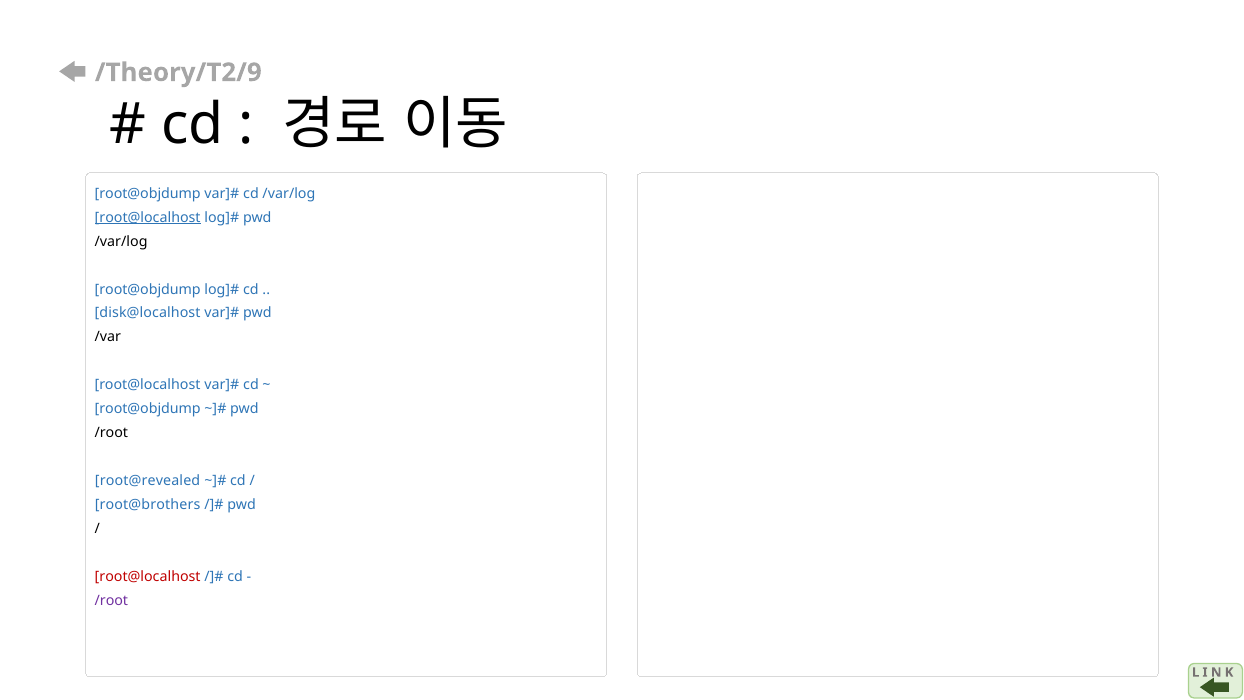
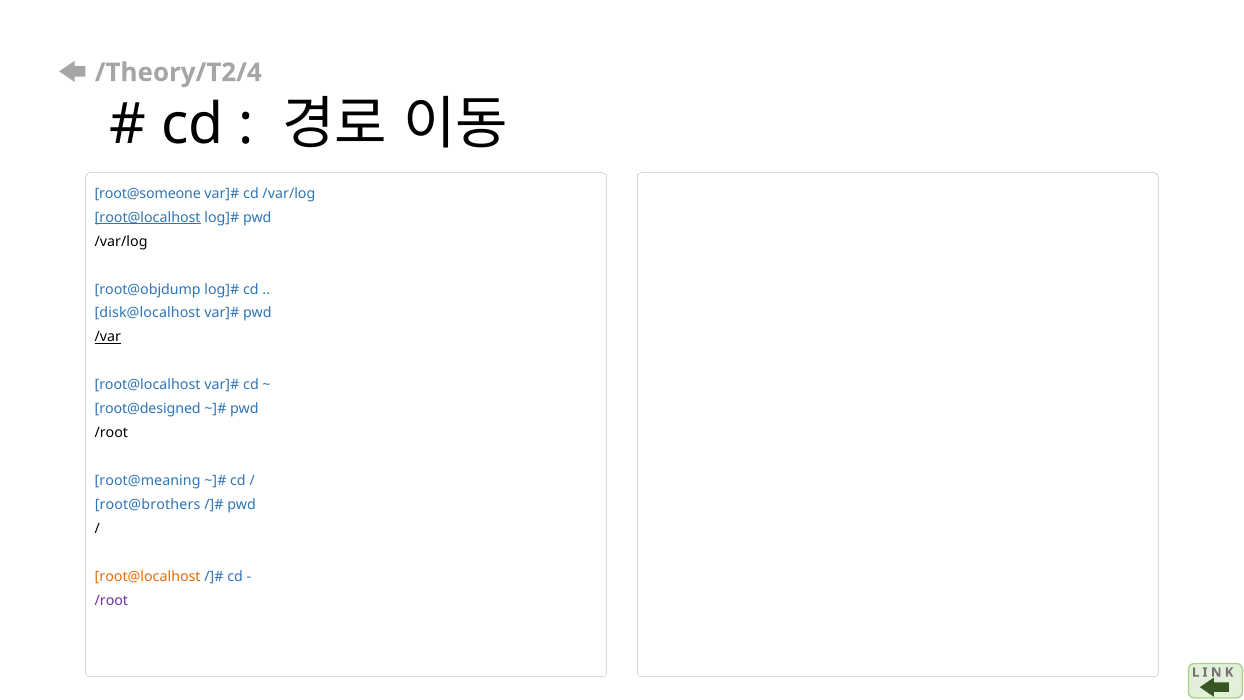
/Theory/T2/9: /Theory/T2/9 -> /Theory/T2/4
root@objdump at (148, 193): root@objdump -> root@someone
/var underline: none -> present
root@objdump at (148, 409): root@objdump -> root@designed
root@revealed: root@revealed -> root@meaning
root@localhost at (148, 577) colour: red -> orange
